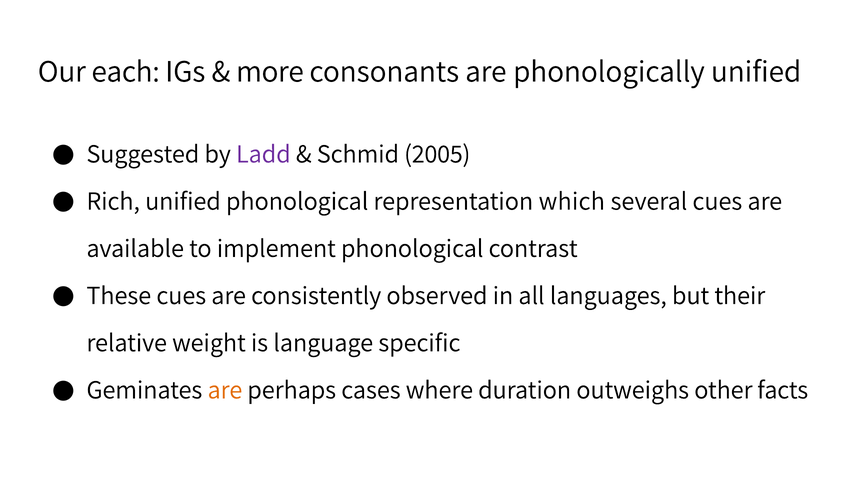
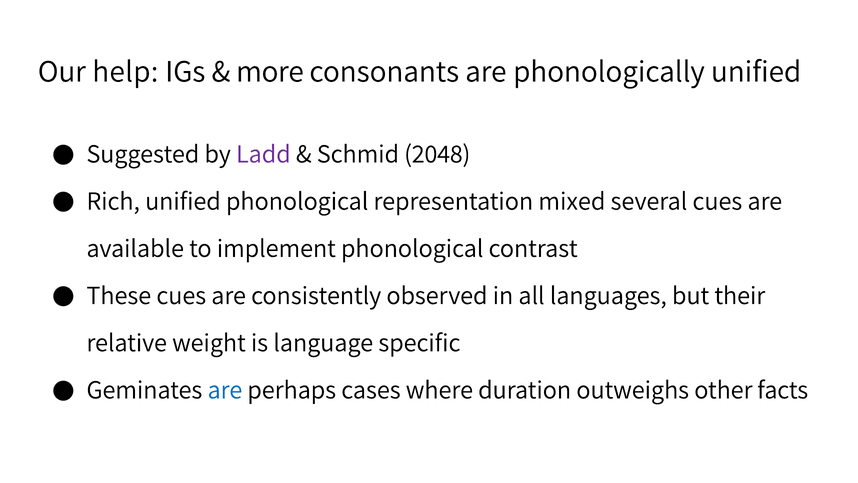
each: each -> help
2005: 2005 -> 2048
which: which -> mixed
are at (225, 390) colour: orange -> blue
